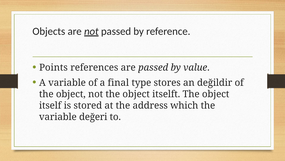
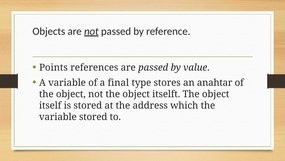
değildir: değildir -> anahtar
variable değeri: değeri -> stored
